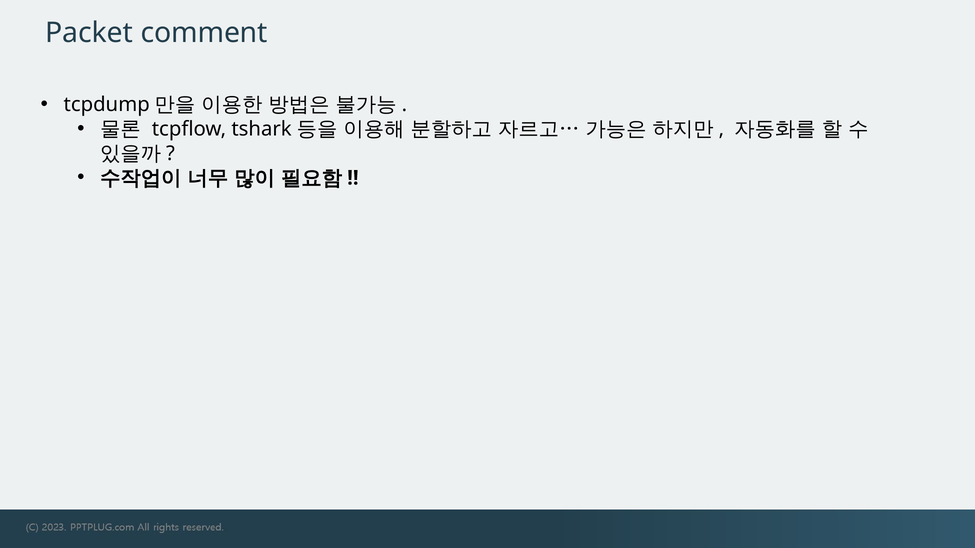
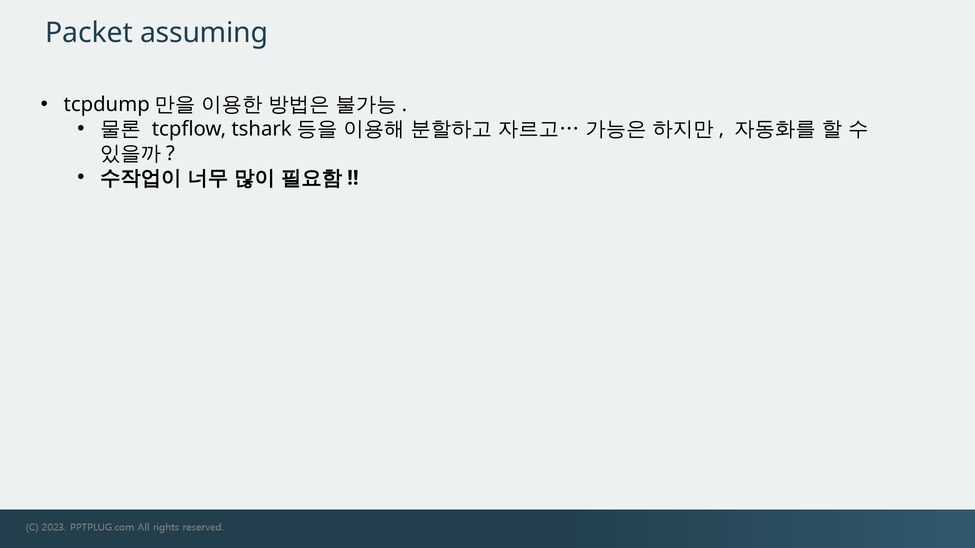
comment: comment -> assuming
